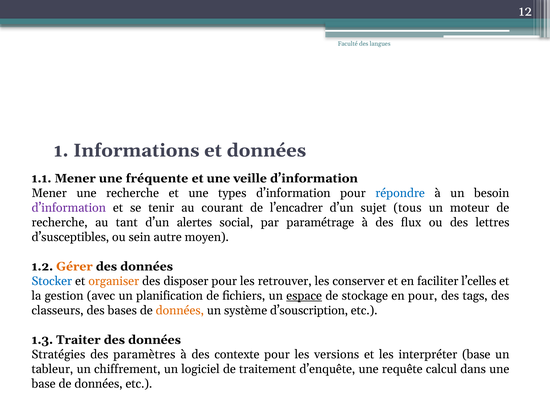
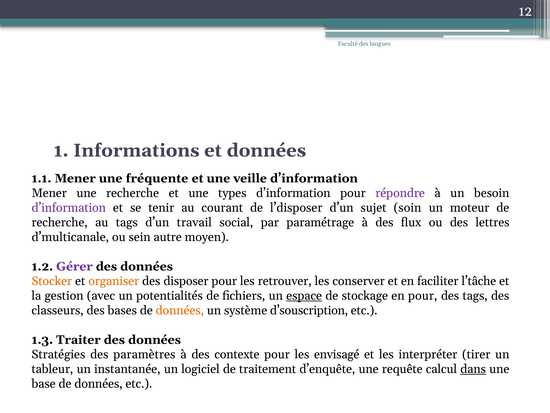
répondre colour: blue -> purple
l’encadrer: l’encadrer -> l’disposer
tous: tous -> soin
au tant: tant -> tags
alertes: alertes -> travail
d’susceptibles: d’susceptibles -> d’multicanale
Gérer colour: orange -> purple
Stocker colour: blue -> orange
l’celles: l’celles -> l’tâche
planification: planification -> potentialités
versions: versions -> envisagé
interpréter base: base -> tirer
chiffrement: chiffrement -> instantanée
dans underline: none -> present
